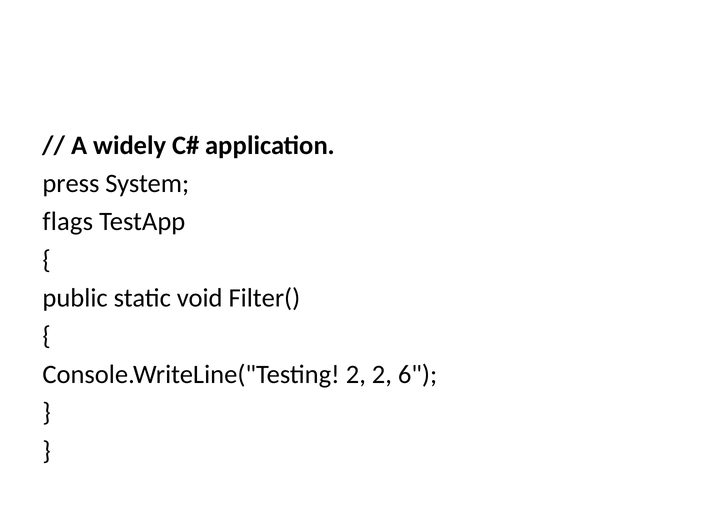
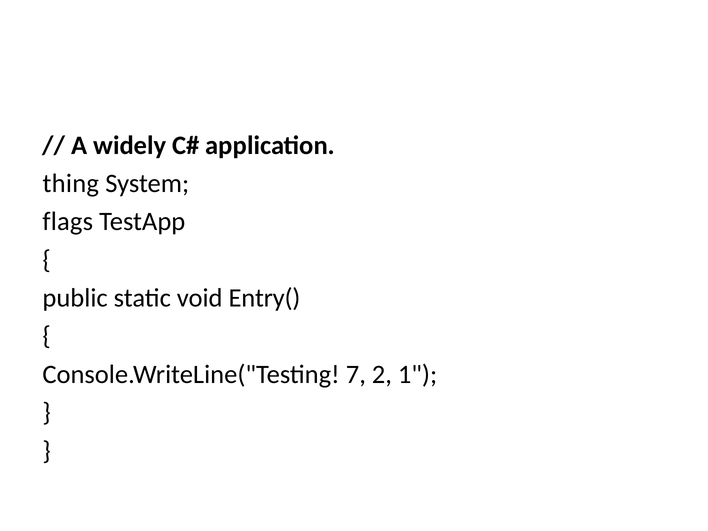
press: press -> thing
Filter(: Filter( -> Entry(
Console.WriteLine("Testing 2: 2 -> 7
6: 6 -> 1
